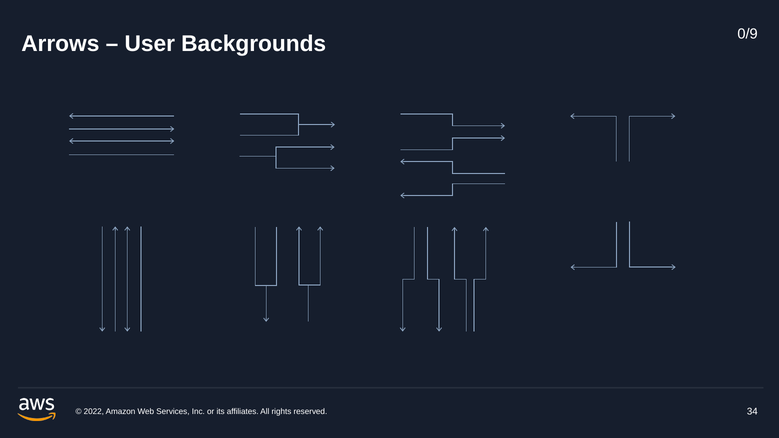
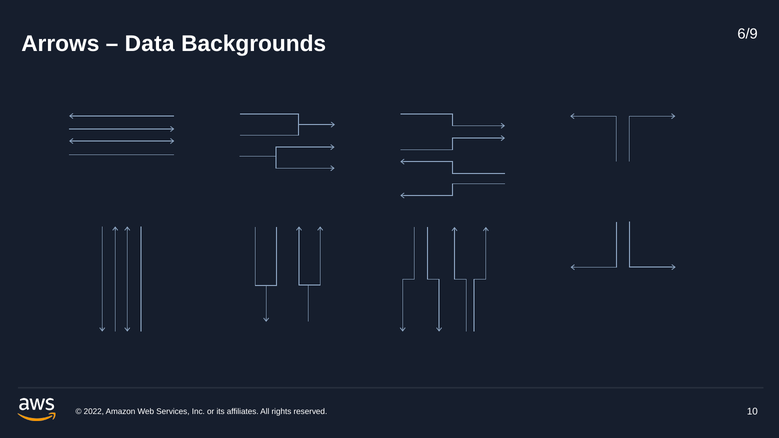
User: User -> Data
0/9: 0/9 -> 6/9
34: 34 -> 10
